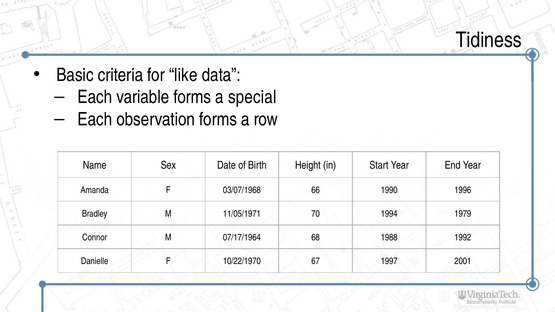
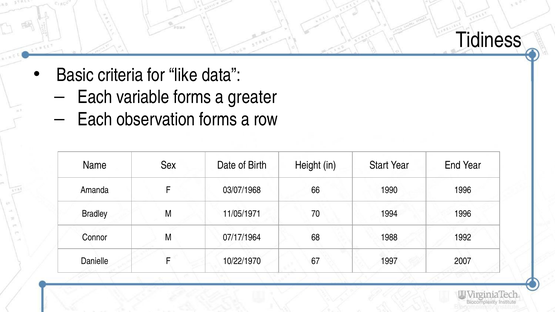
special: special -> greater
1994 1979: 1979 -> 1996
2001: 2001 -> 2007
